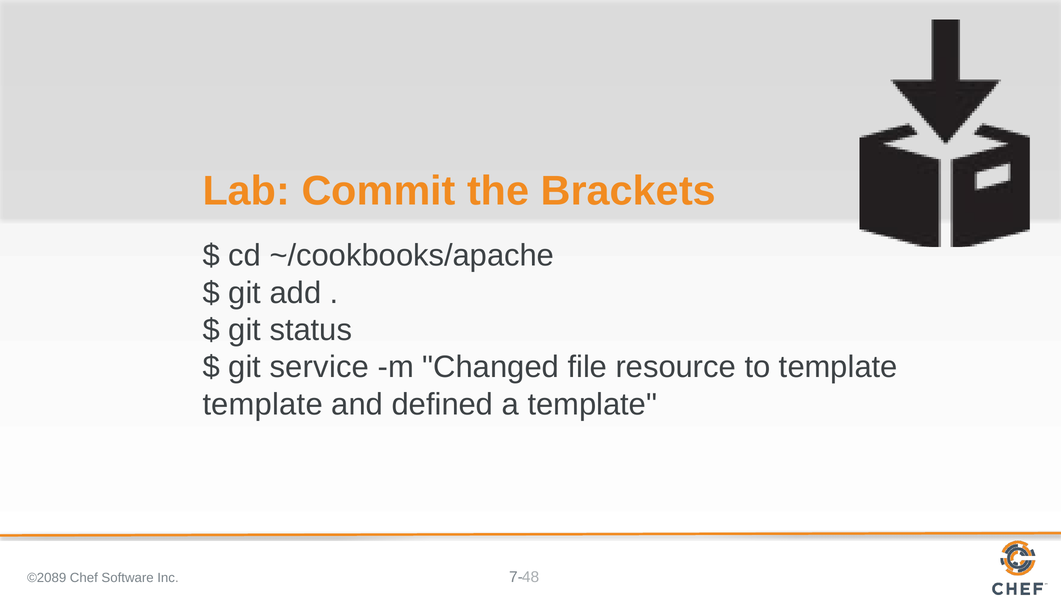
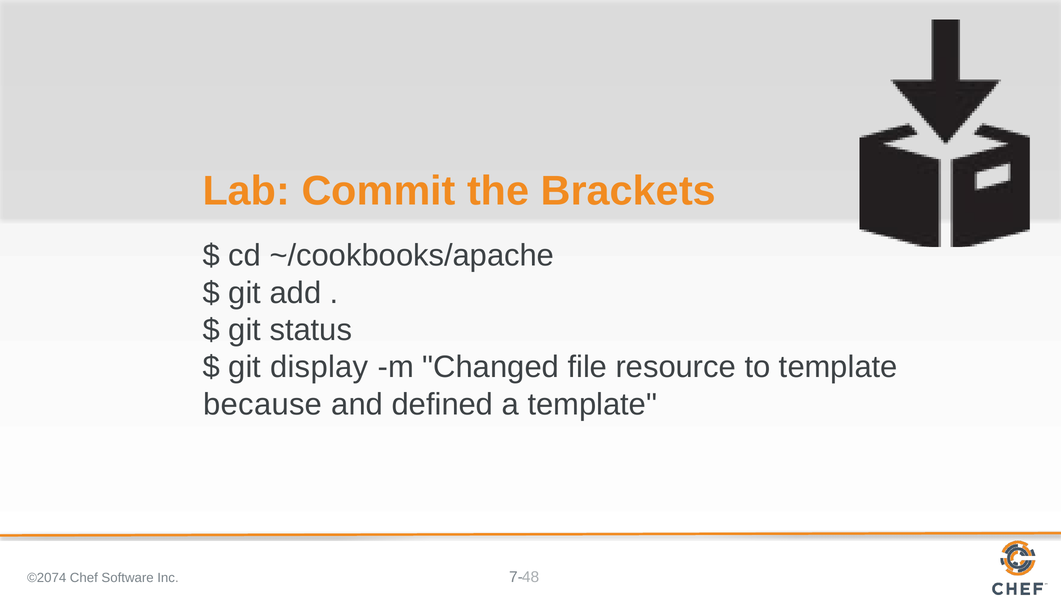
service: service -> display
template at (263, 404): template -> because
©2089: ©2089 -> ©2074
